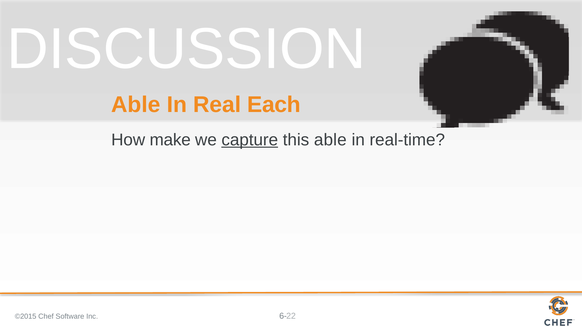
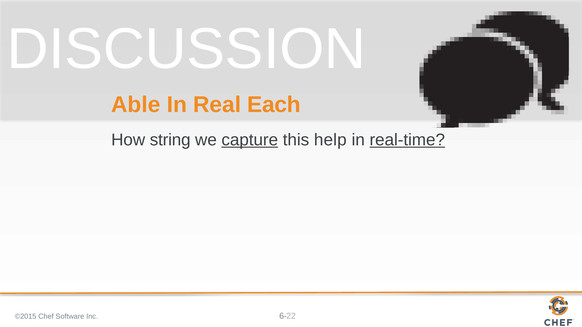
make: make -> string
this able: able -> help
real-time underline: none -> present
